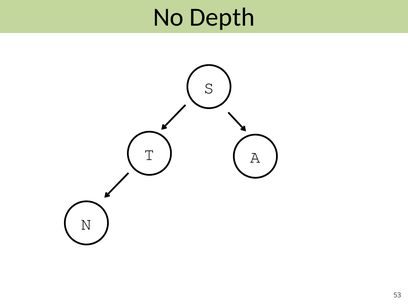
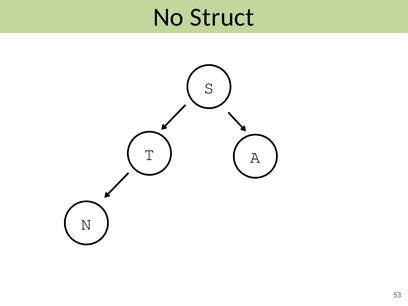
Depth: Depth -> Struct
